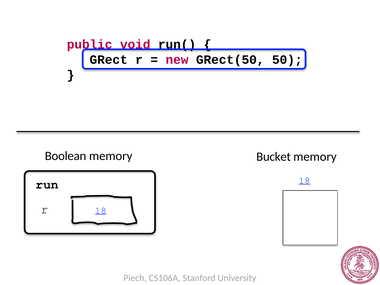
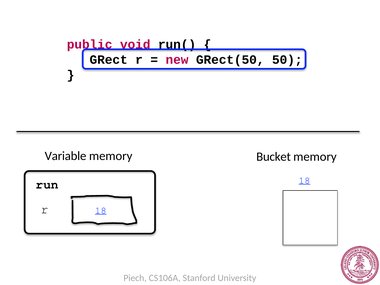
Boolean: Boolean -> Variable
